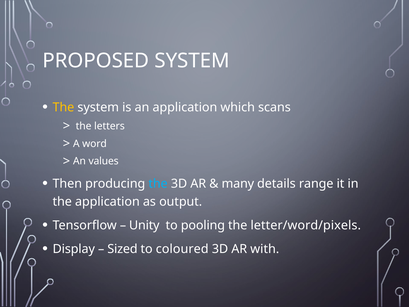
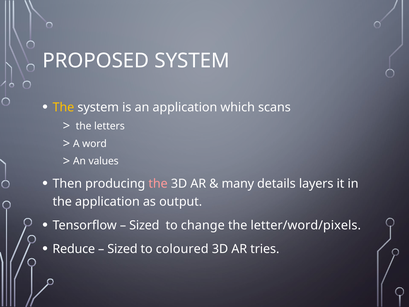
the at (158, 184) colour: light blue -> pink
range: range -> layers
Unity at (144, 225): Unity -> Sized
pooling: pooling -> change
Display: Display -> Reduce
with: with -> tries
